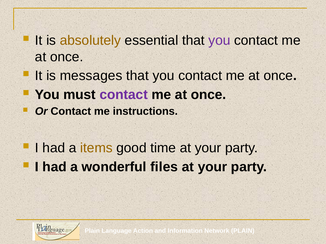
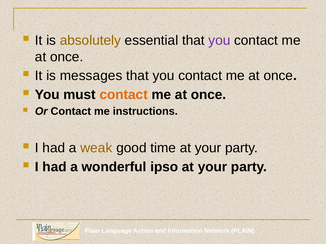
contact at (124, 95) colour: purple -> orange
items: items -> weak
files: files -> ipso
